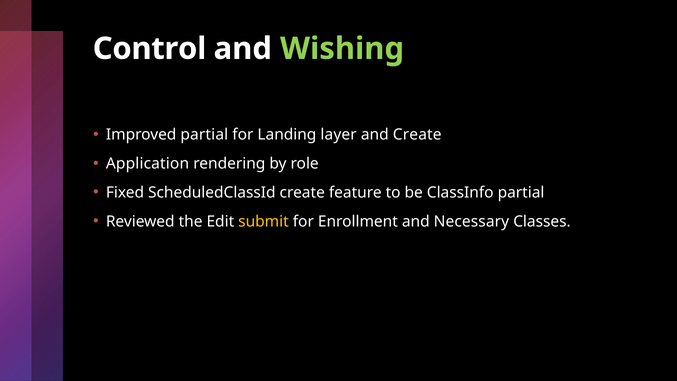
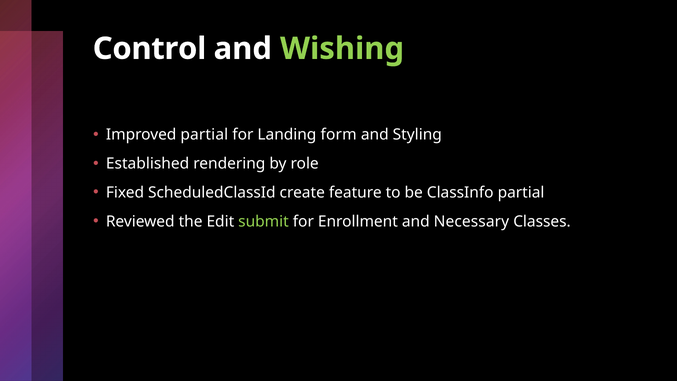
layer: layer -> form
and Create: Create -> Styling
Application: Application -> Established
submit colour: yellow -> light green
